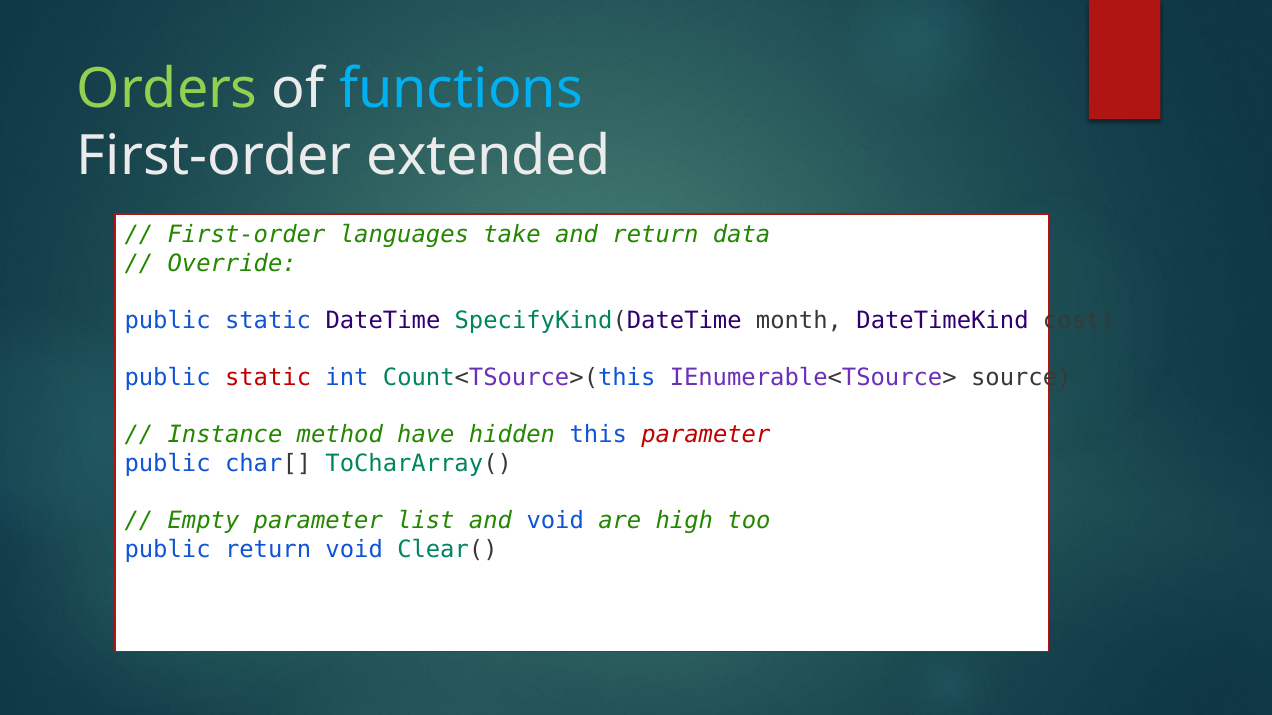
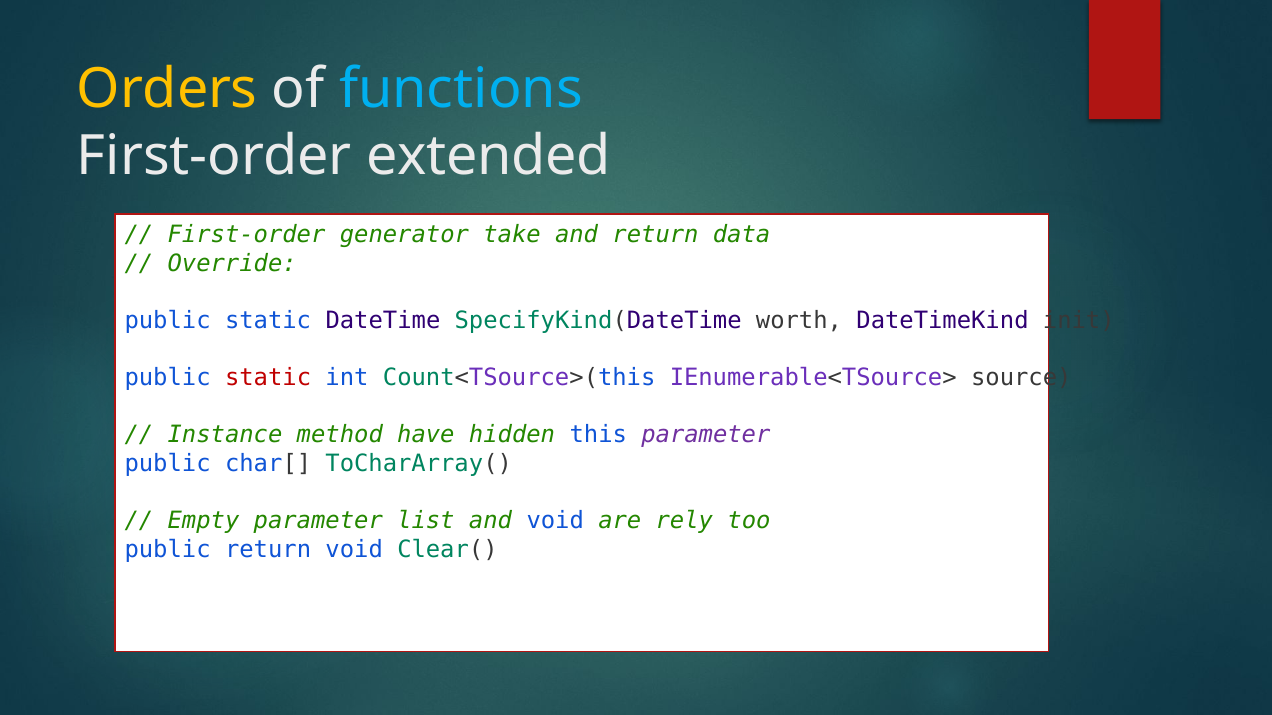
Orders colour: light green -> yellow
languages: languages -> generator
month: month -> worth
cost: cost -> init
parameter at (706, 435) colour: red -> purple
high: high -> rely
